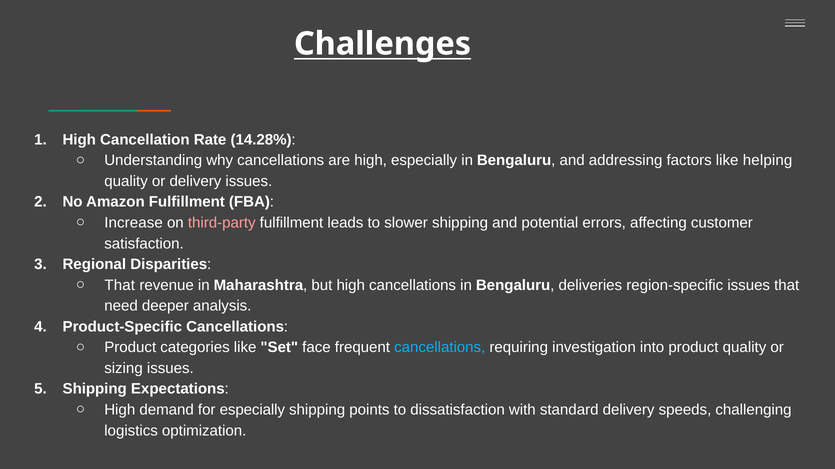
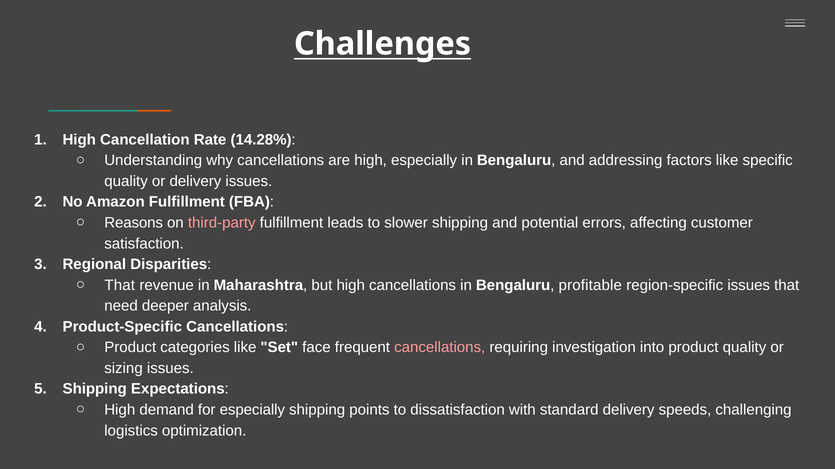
helping: helping -> specific
Increase: Increase -> Reasons
deliveries: deliveries -> profitable
cancellations at (440, 348) colour: light blue -> pink
